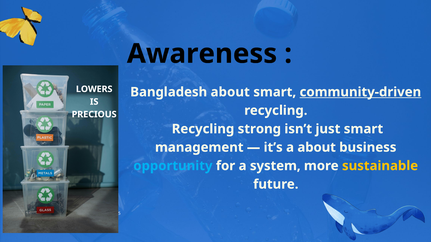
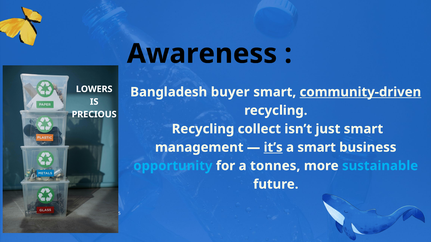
Bangladesh about: about -> buyer
strong: strong -> collect
it’s underline: none -> present
a about: about -> smart
system: system -> tonnes
sustainable colour: yellow -> light blue
